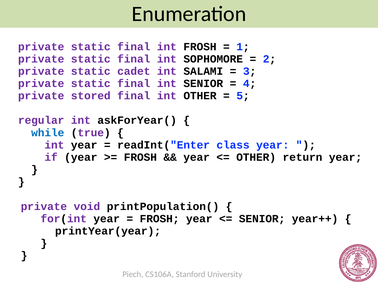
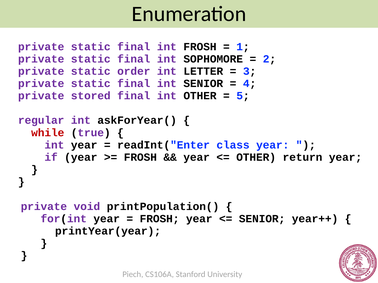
cadet: cadet -> order
SALAMI: SALAMI -> LETTER
while colour: blue -> red
